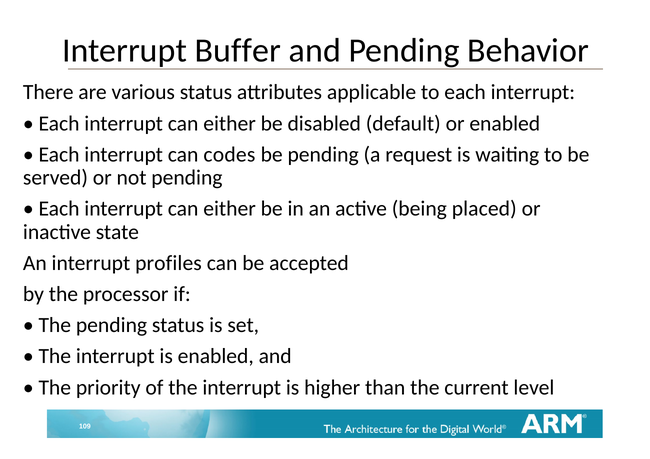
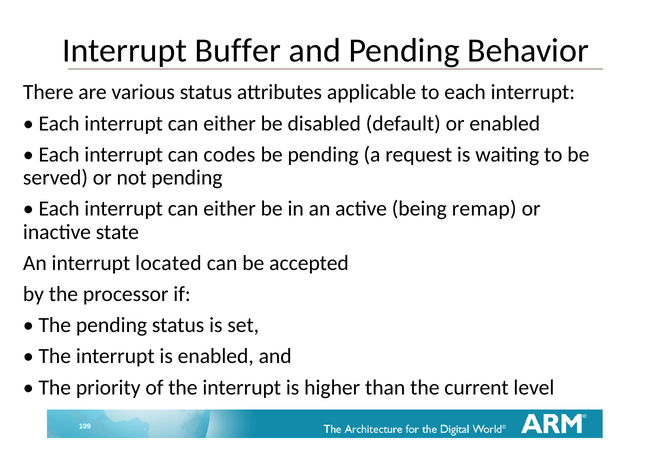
placed: placed -> remap
profiles: profiles -> located
